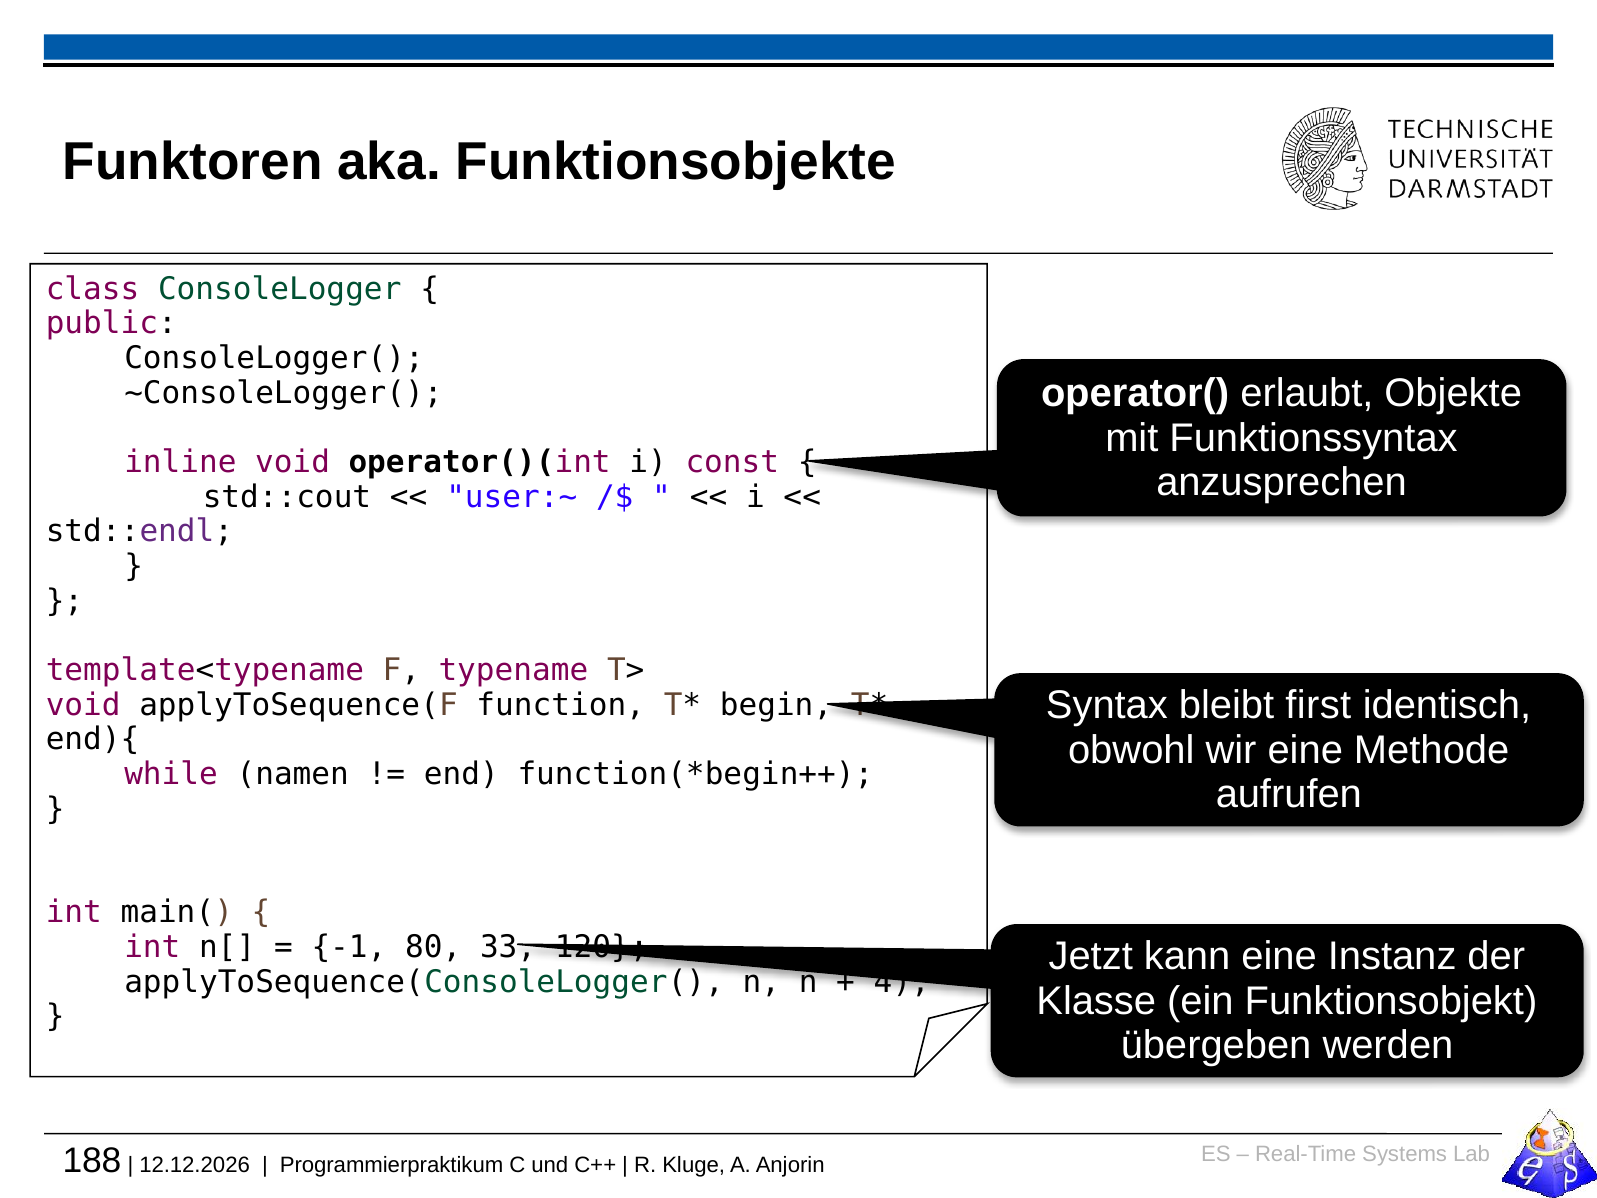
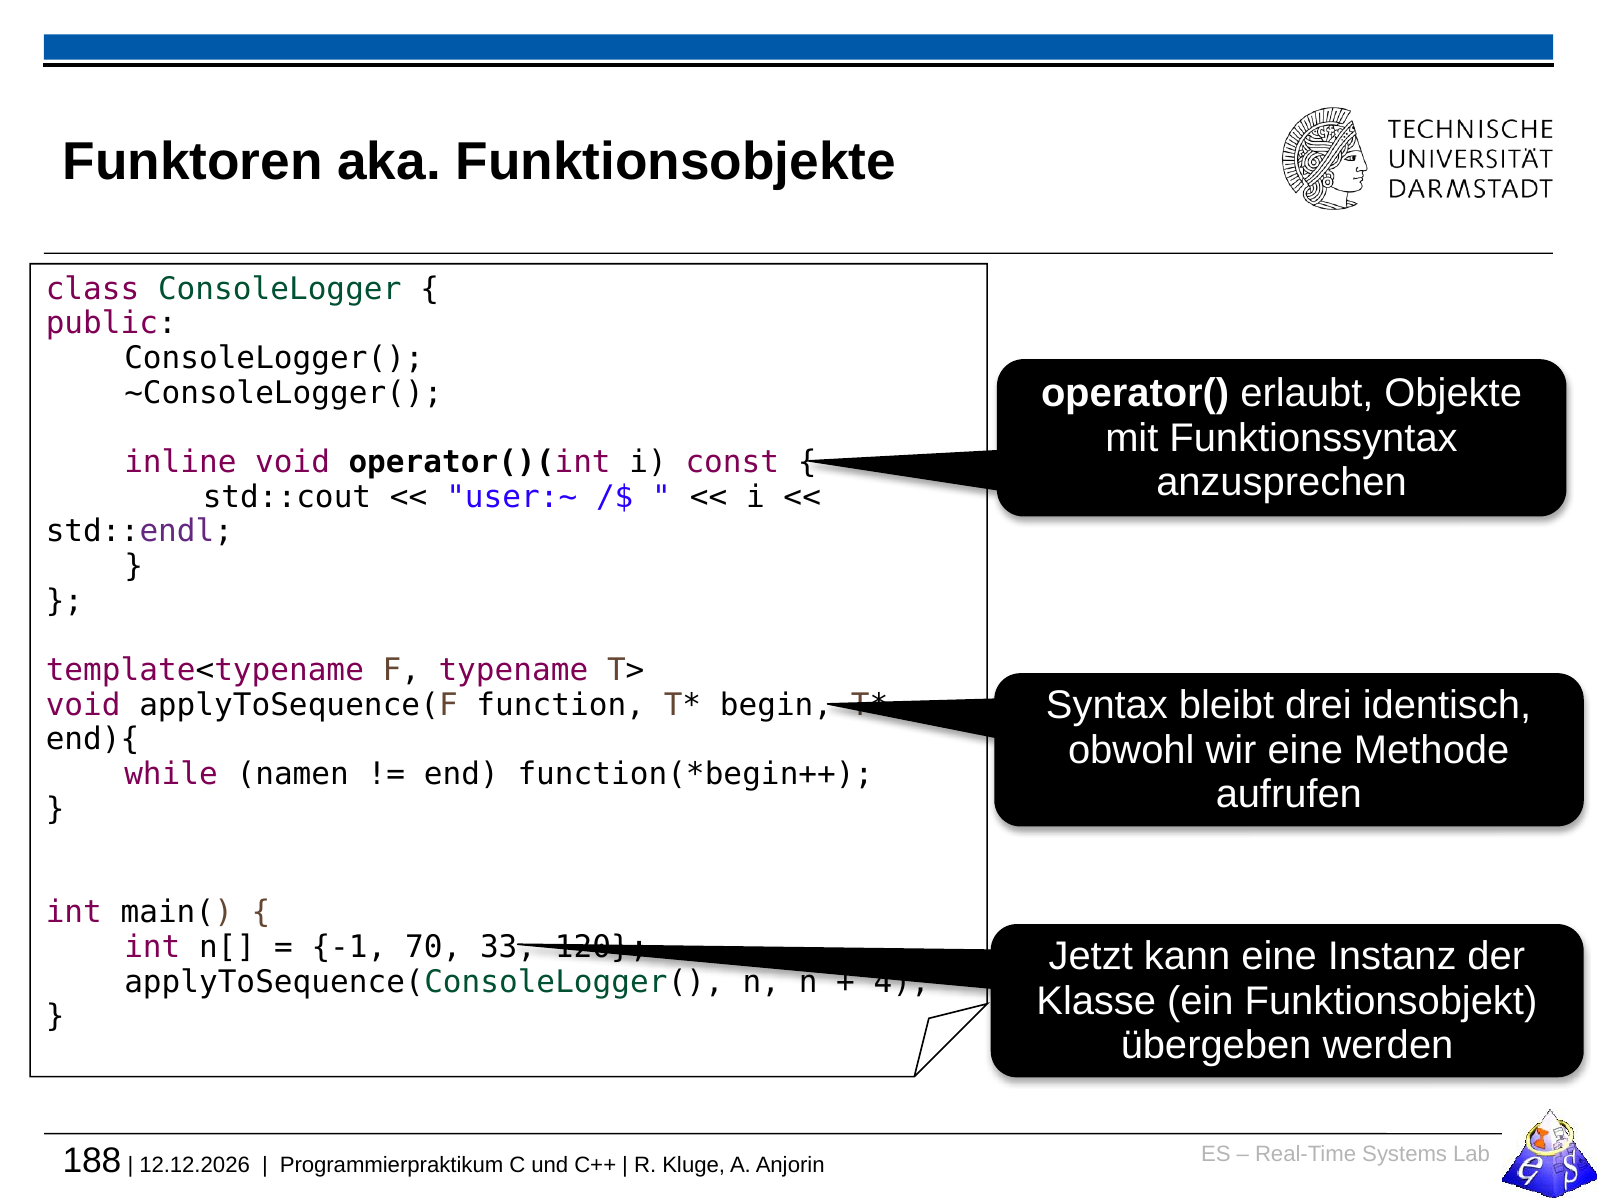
first: first -> drei
80: 80 -> 70
